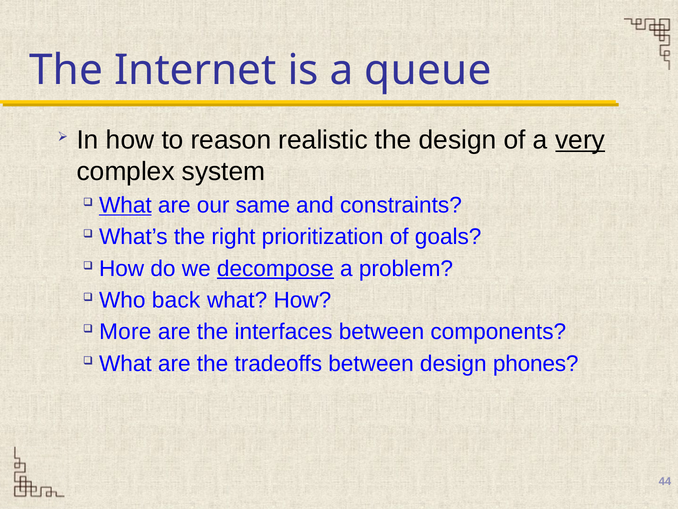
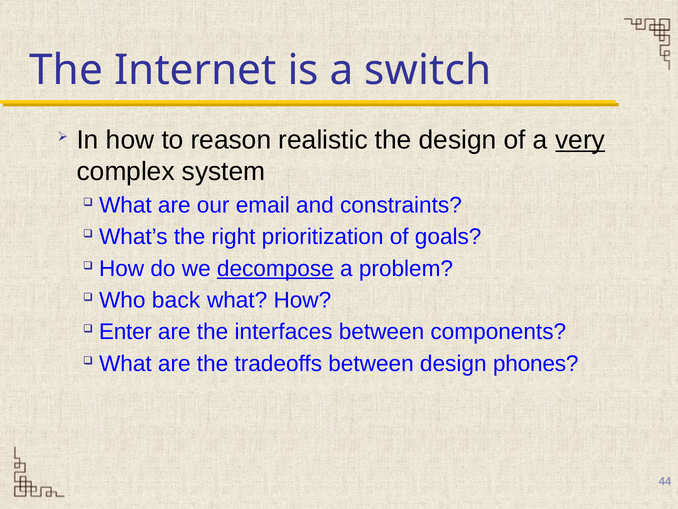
queue: queue -> switch
What at (125, 205) underline: present -> none
same: same -> email
More: More -> Enter
